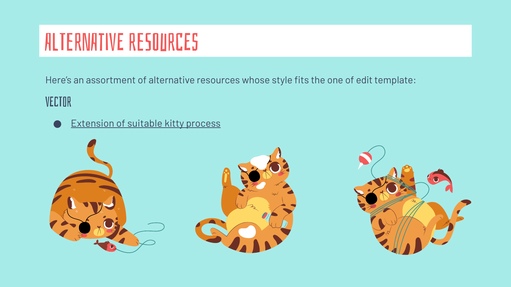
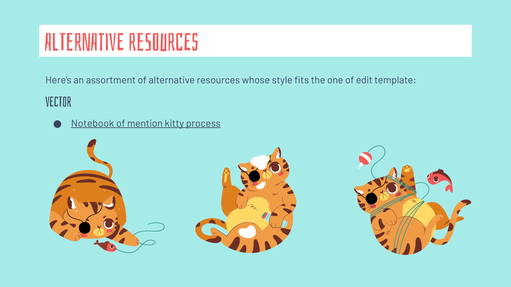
Extension: Extension -> Notebook
suitable: suitable -> mention
